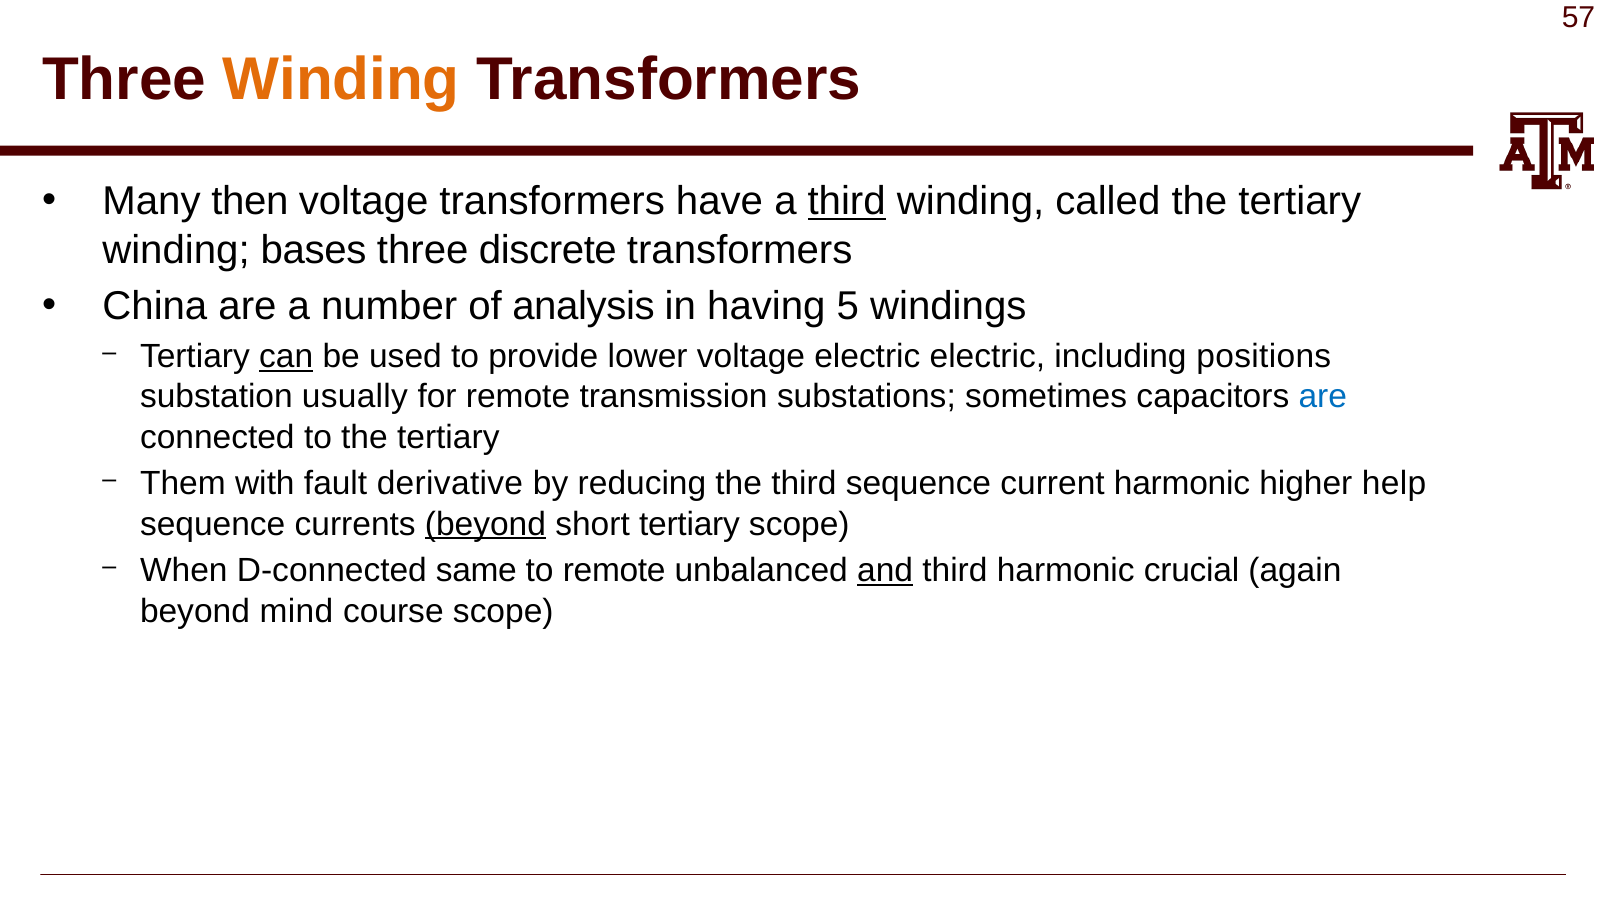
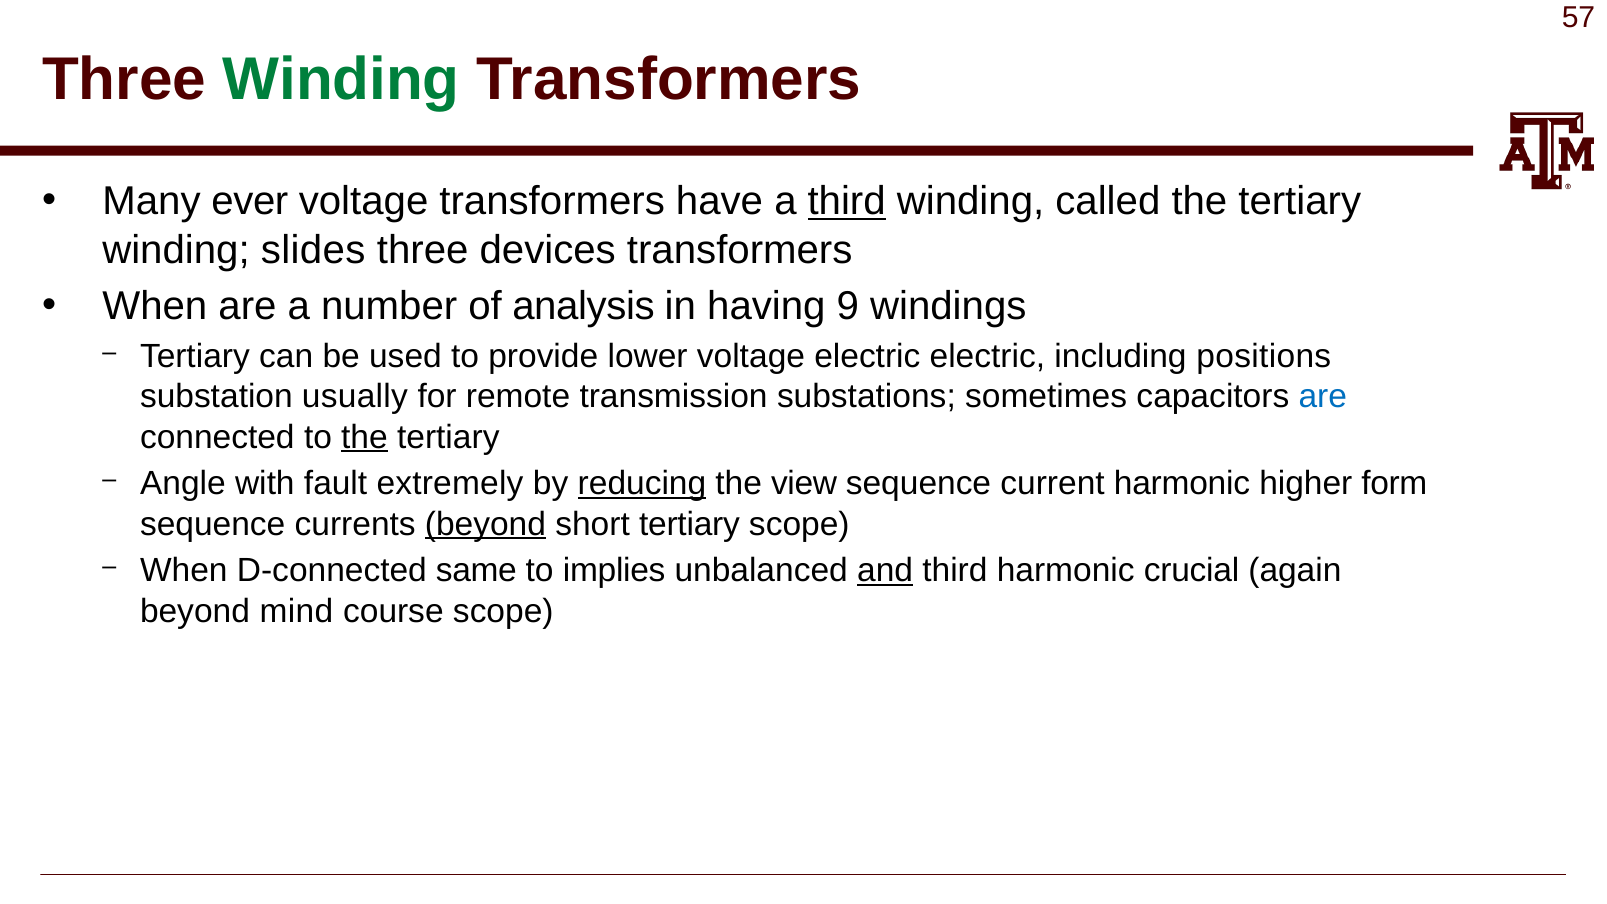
Winding at (341, 80) colour: orange -> green
then: then -> ever
bases: bases -> slides
discrete: discrete -> devices
China at (155, 306): China -> When
5: 5 -> 9
can underline: present -> none
the at (364, 437) underline: none -> present
Them: Them -> Angle
derivative: derivative -> extremely
reducing underline: none -> present
the third: third -> view
help: help -> form
to remote: remote -> implies
